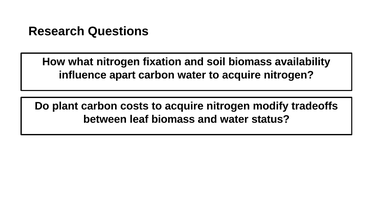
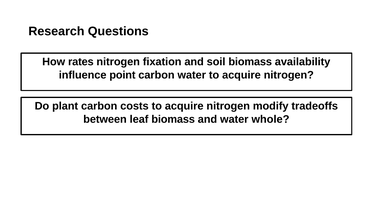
what: what -> rates
apart: apart -> point
status: status -> whole
